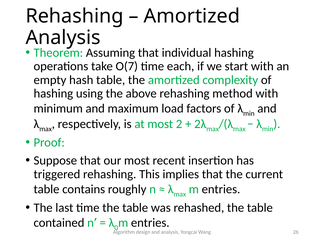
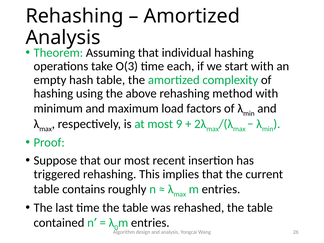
O(7: O(7 -> O(3
2: 2 -> 9
